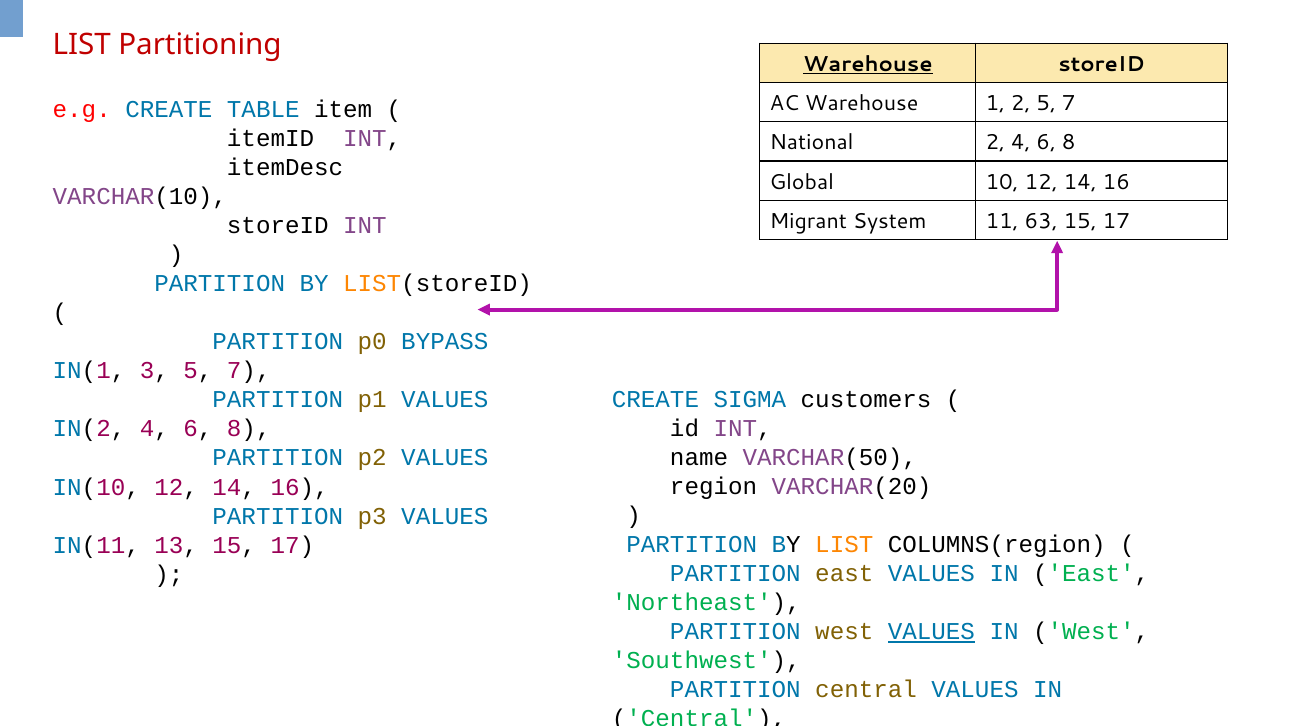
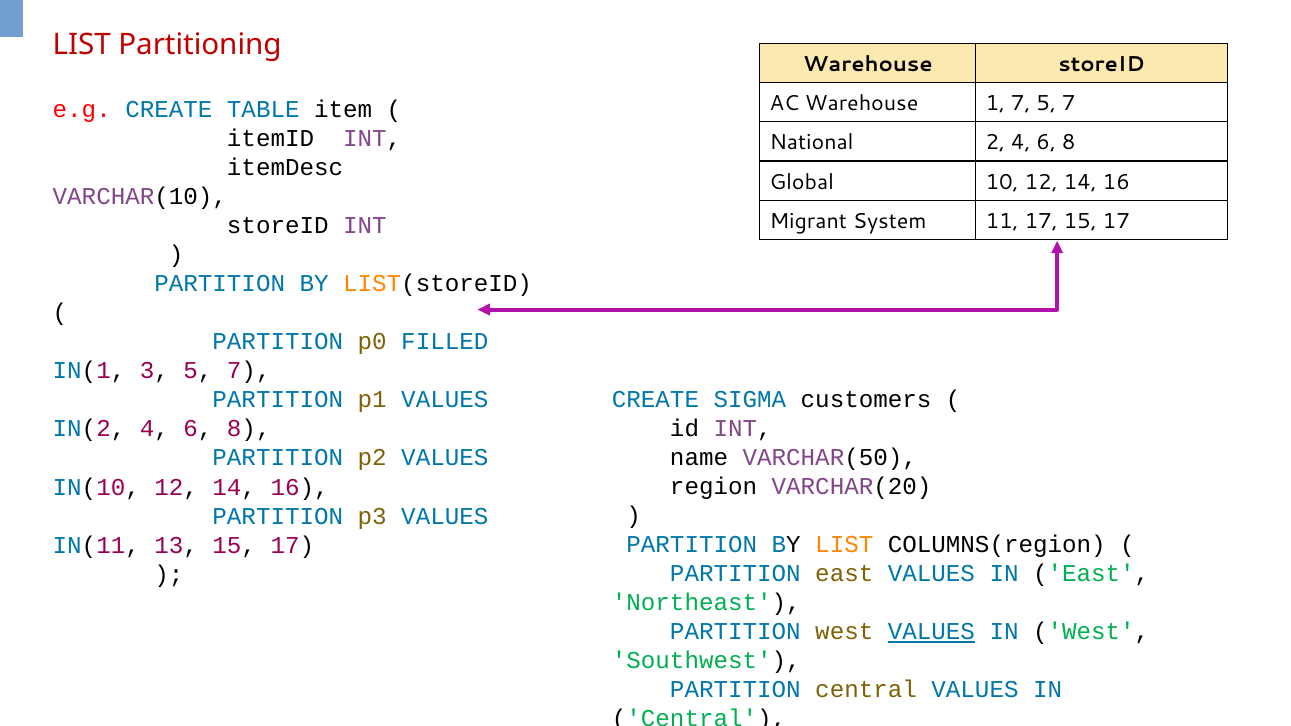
Warehouse at (868, 64) underline: present -> none
1 2: 2 -> 7
11 63: 63 -> 17
BYPASS: BYPASS -> FILLED
